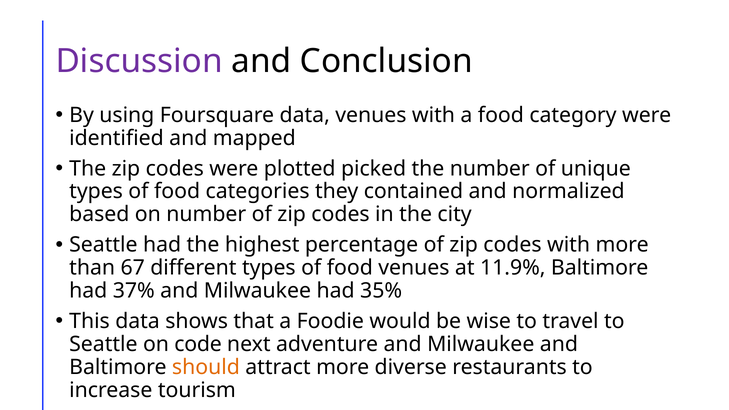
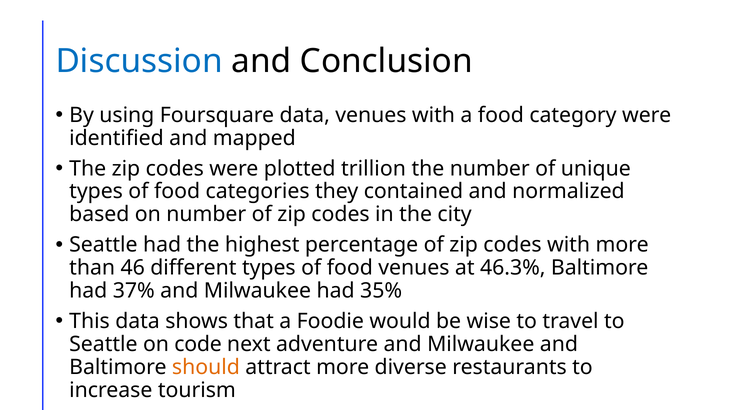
Discussion colour: purple -> blue
picked: picked -> trillion
67: 67 -> 46
11.9%: 11.9% -> 46.3%
